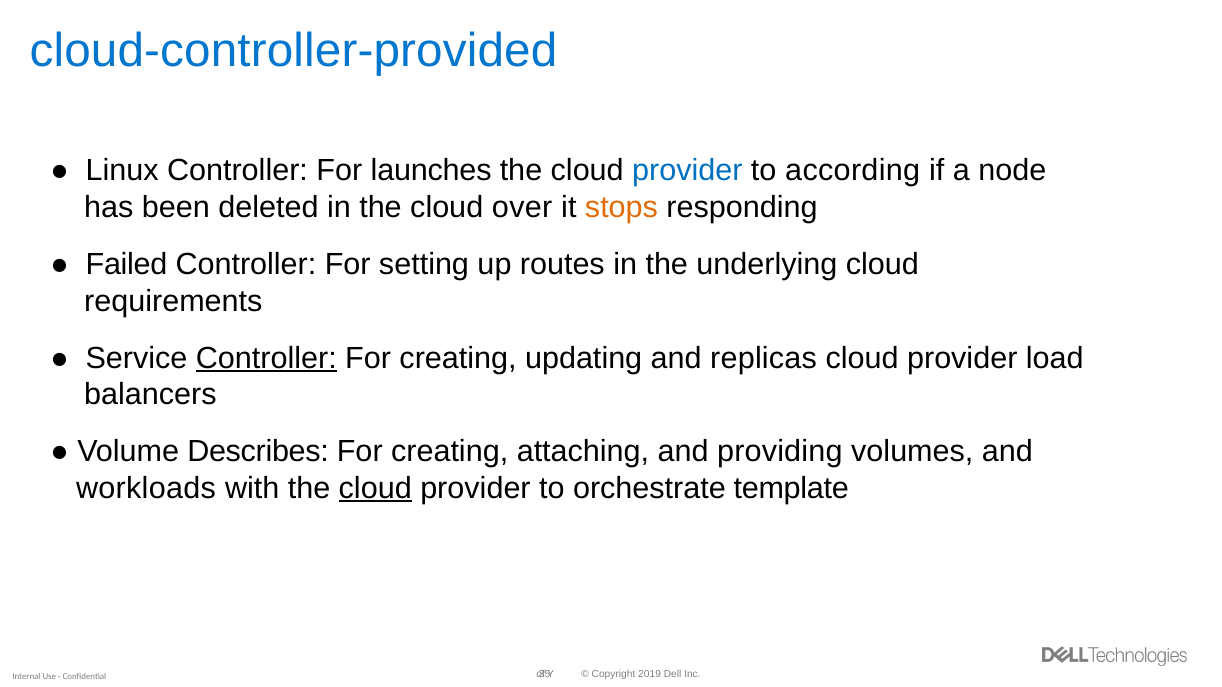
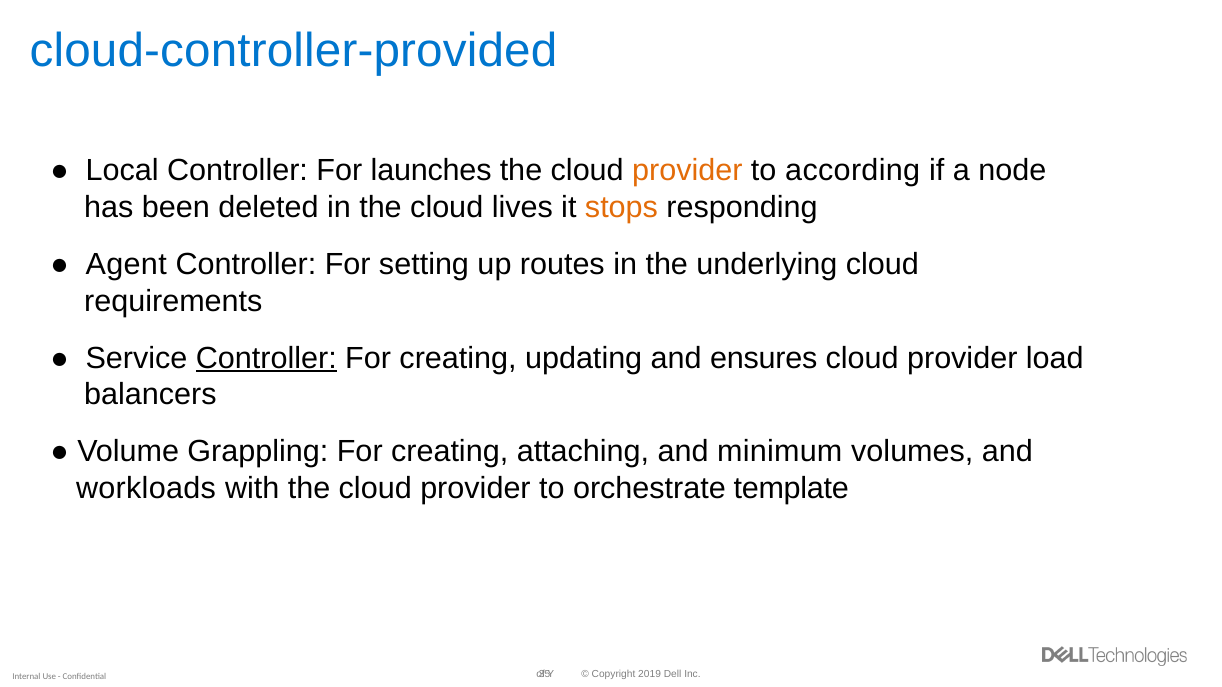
Linux: Linux -> Local
provider at (687, 171) colour: blue -> orange
over: over -> lives
Failed: Failed -> Agent
replicas: replicas -> ensures
Describes: Describes -> Grappling
providing: providing -> minimum
cloud at (375, 489) underline: present -> none
